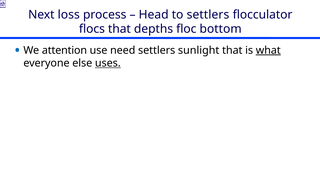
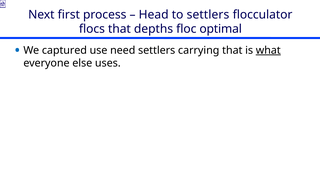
loss: loss -> first
bottom: bottom -> optimal
attention: attention -> captured
sunlight: sunlight -> carrying
uses underline: present -> none
